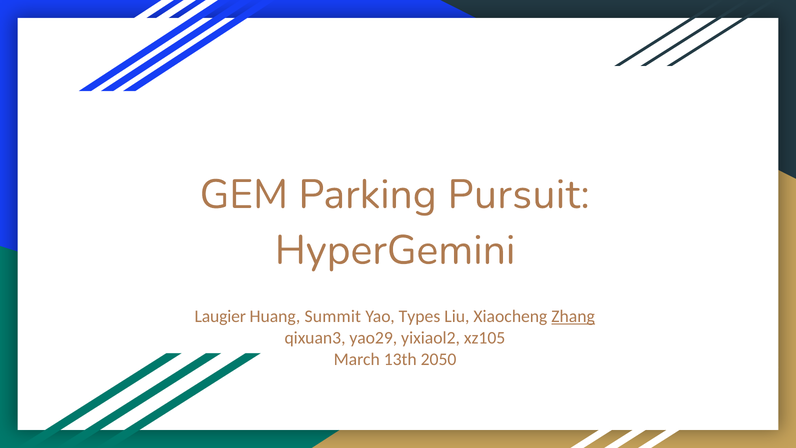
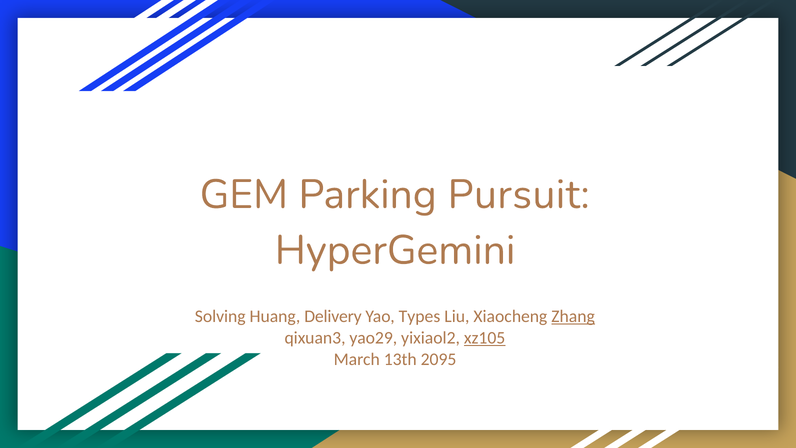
Laugier: Laugier -> Solving
Summit: Summit -> Delivery
xz105 underline: none -> present
2050: 2050 -> 2095
